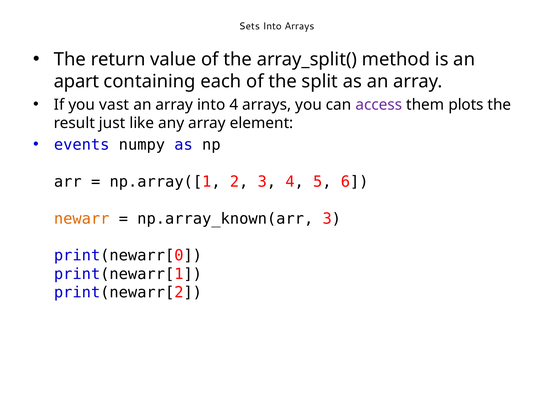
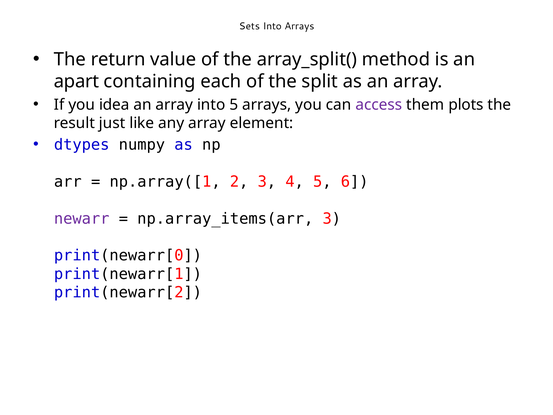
vast: vast -> idea
into 4: 4 -> 5
events: events -> dtypes
newarr colour: orange -> purple
np.array_known(arr: np.array_known(arr -> np.array_items(arr
